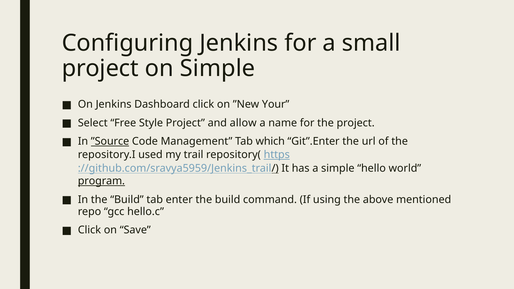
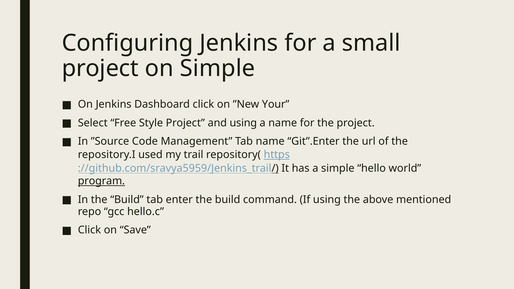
and allow: allow -> using
”Source underline: present -> none
Tab which: which -> name
